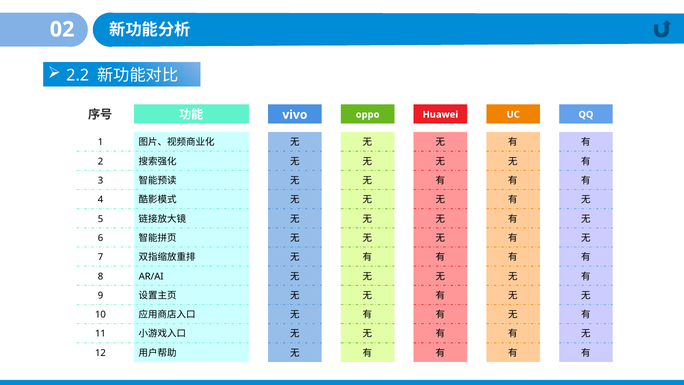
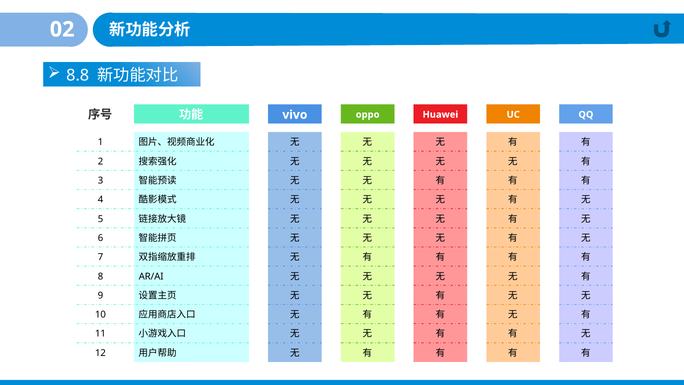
2.2: 2.2 -> 8.8
